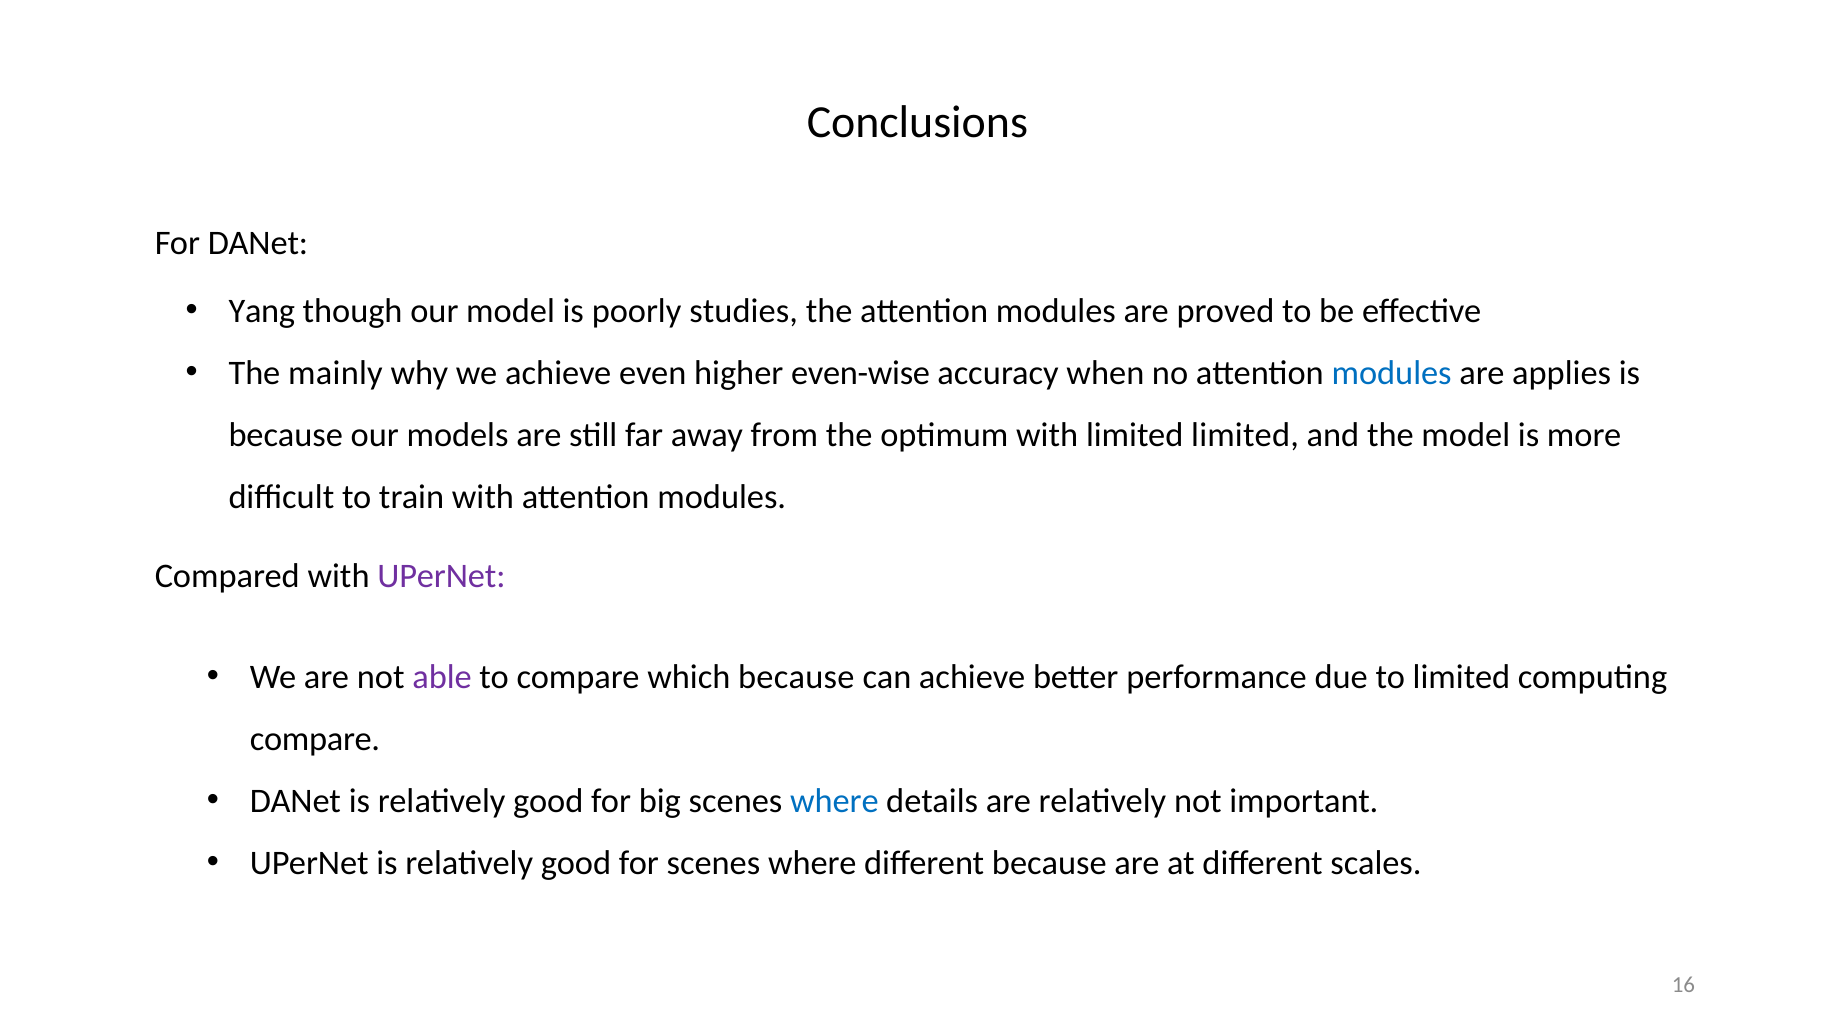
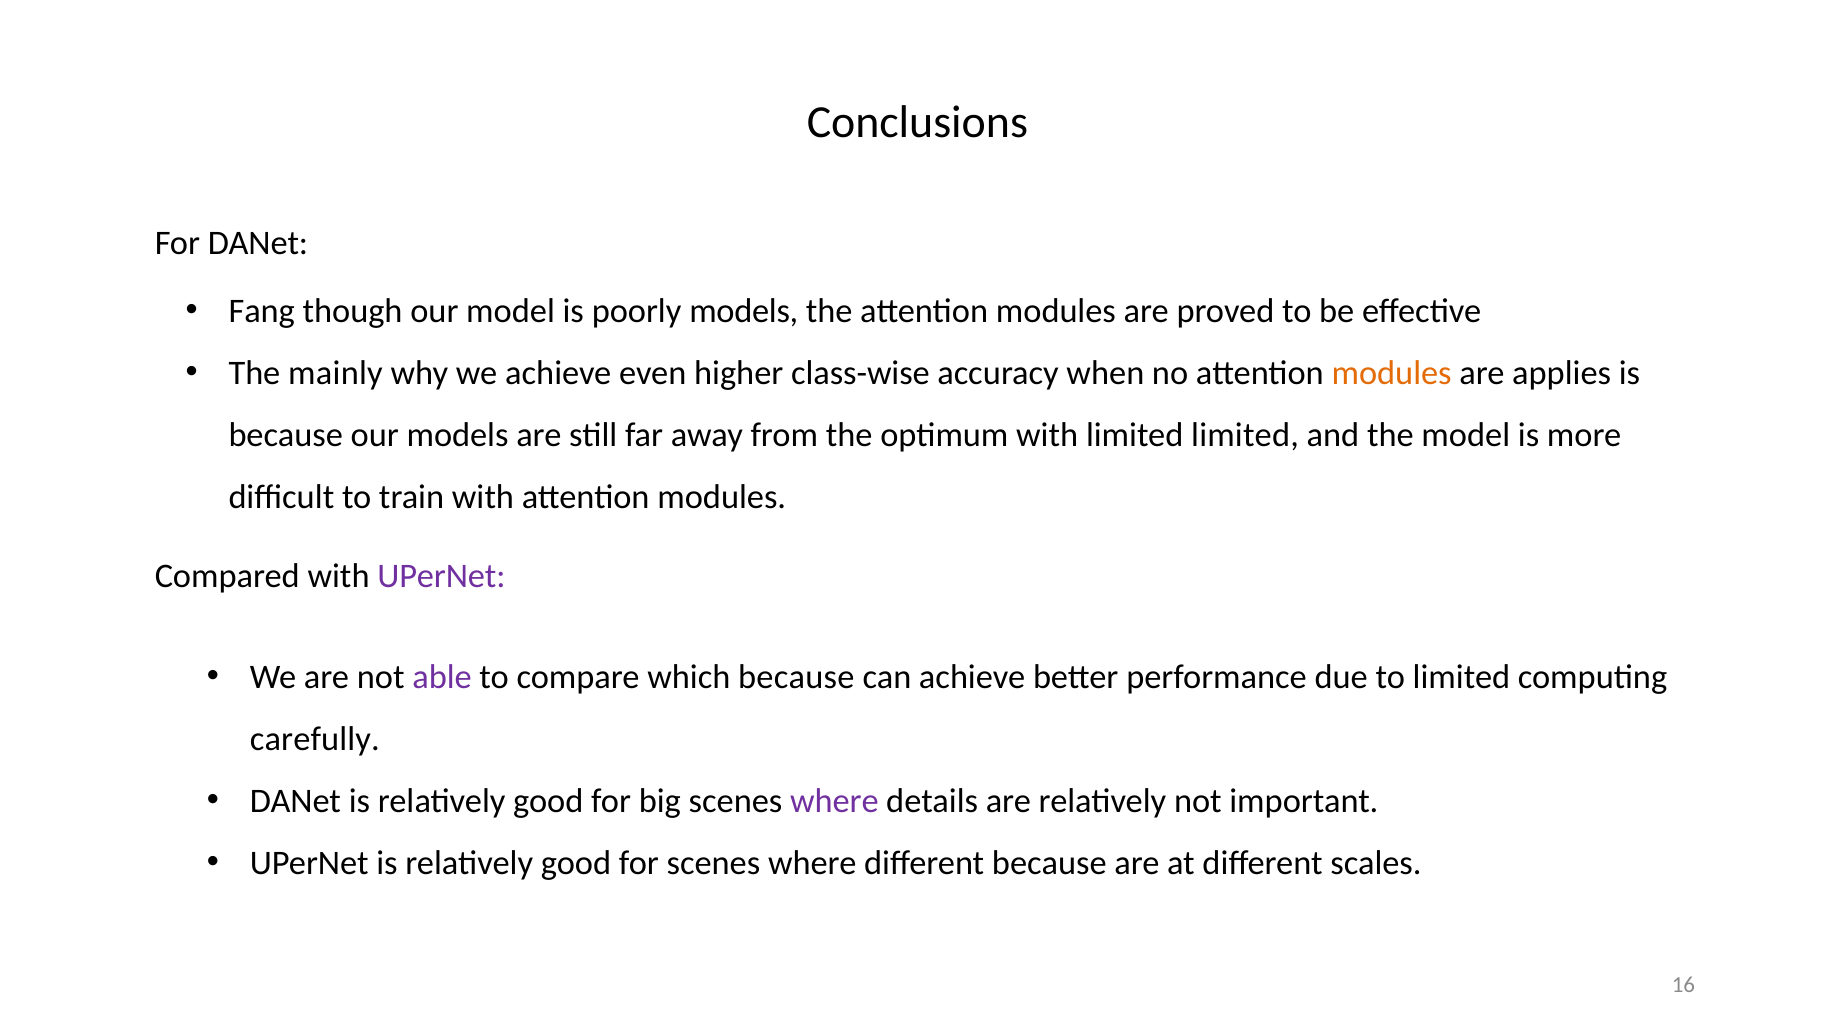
Yang: Yang -> Fang
poorly studies: studies -> models
even-wise: even-wise -> class-wise
modules at (1392, 373) colour: blue -> orange
compare at (315, 739): compare -> carefully
where at (834, 801) colour: blue -> purple
